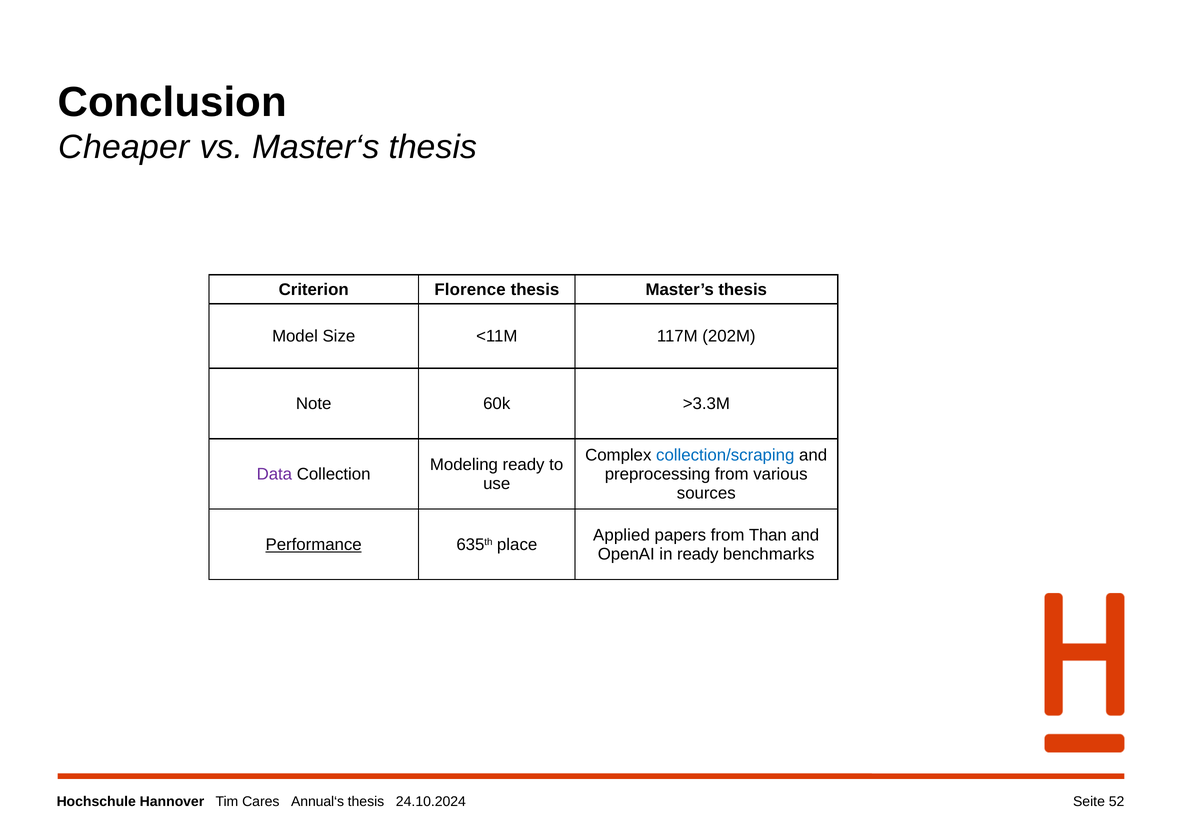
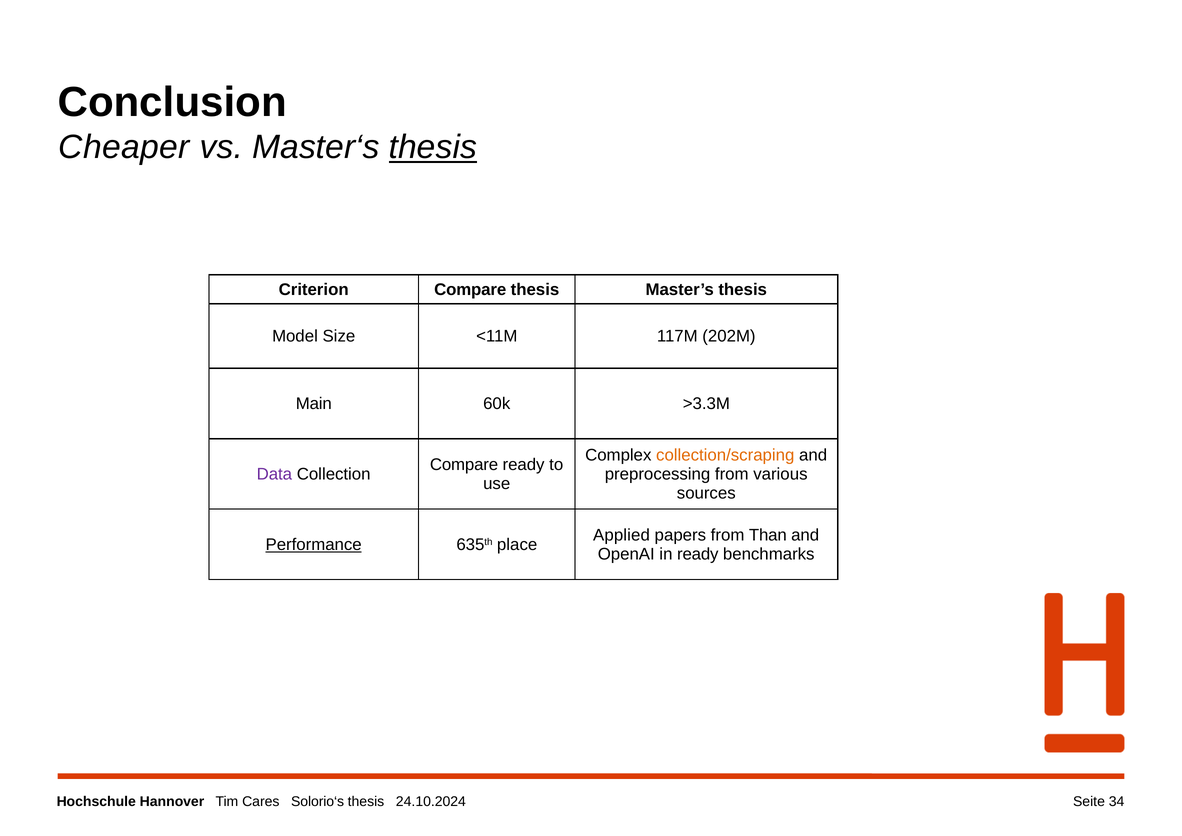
thesis at (433, 147) underline: none -> present
Criterion Florence: Florence -> Compare
Note: Note -> Main
collection/scraping colour: blue -> orange
Modeling at (464, 465): Modeling -> Compare
Annual‘s: Annual‘s -> Solorio‘s
52: 52 -> 34
